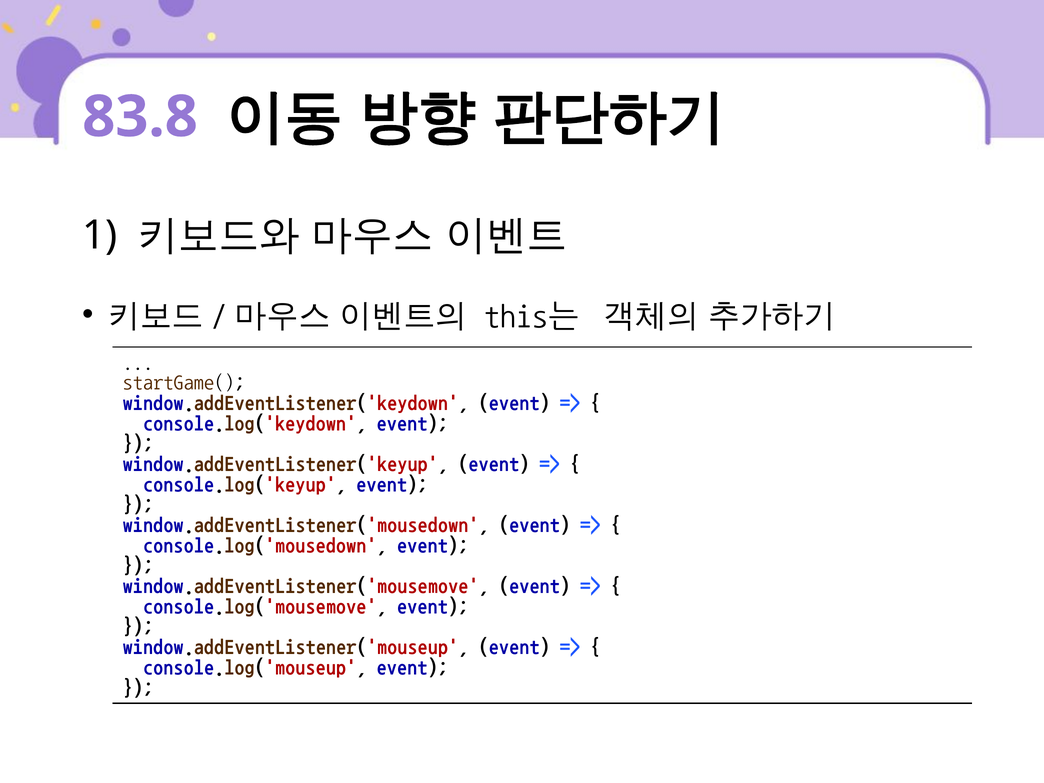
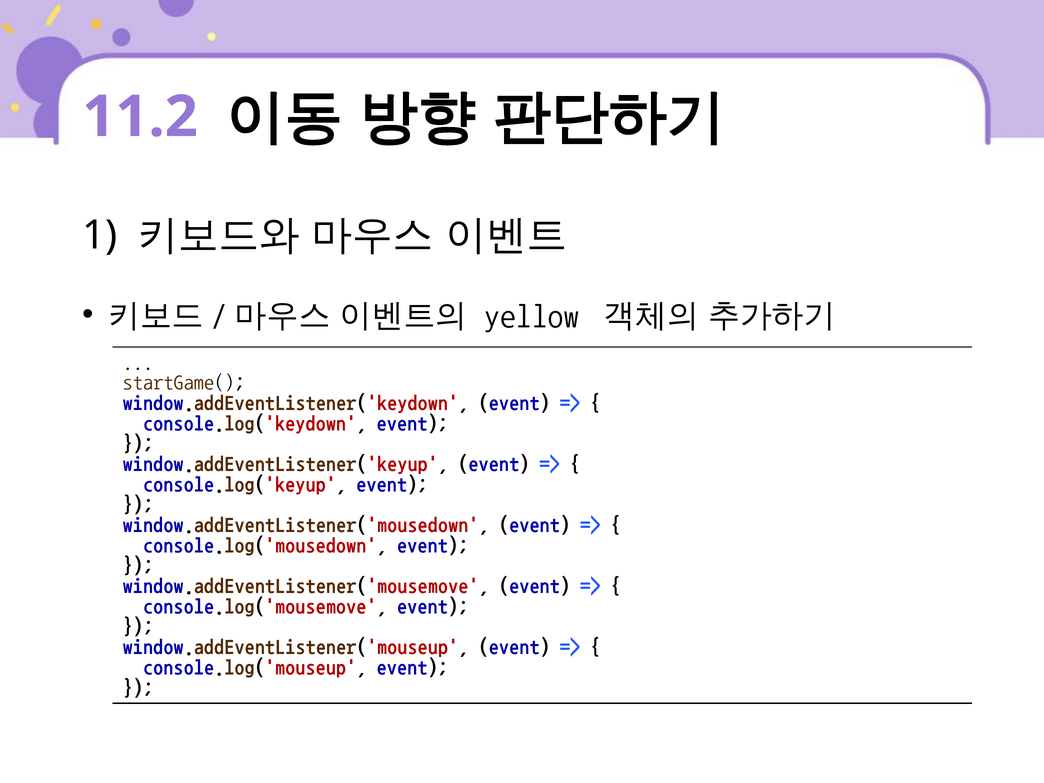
83.8: 83.8 -> 11.2
this는: this는 -> yellow
